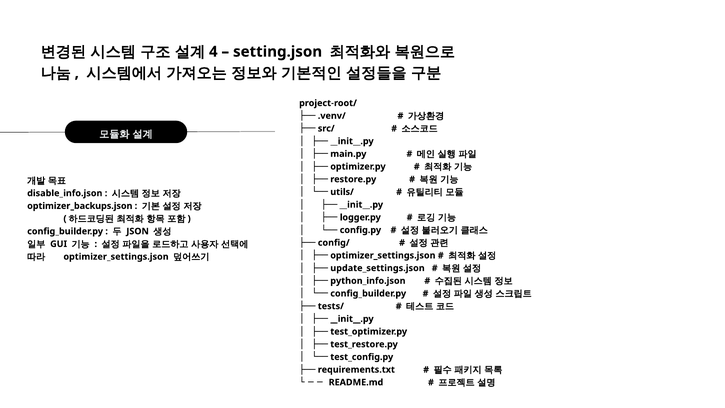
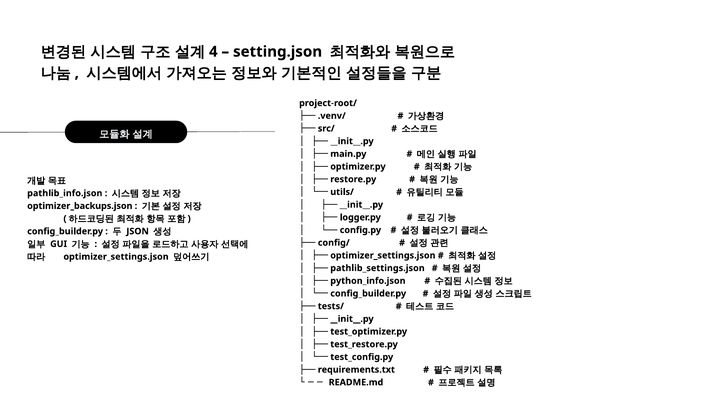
disable_info.json: disable_info.json -> pathlib_info.json
update_settings.json: update_settings.json -> pathlib_settings.json
